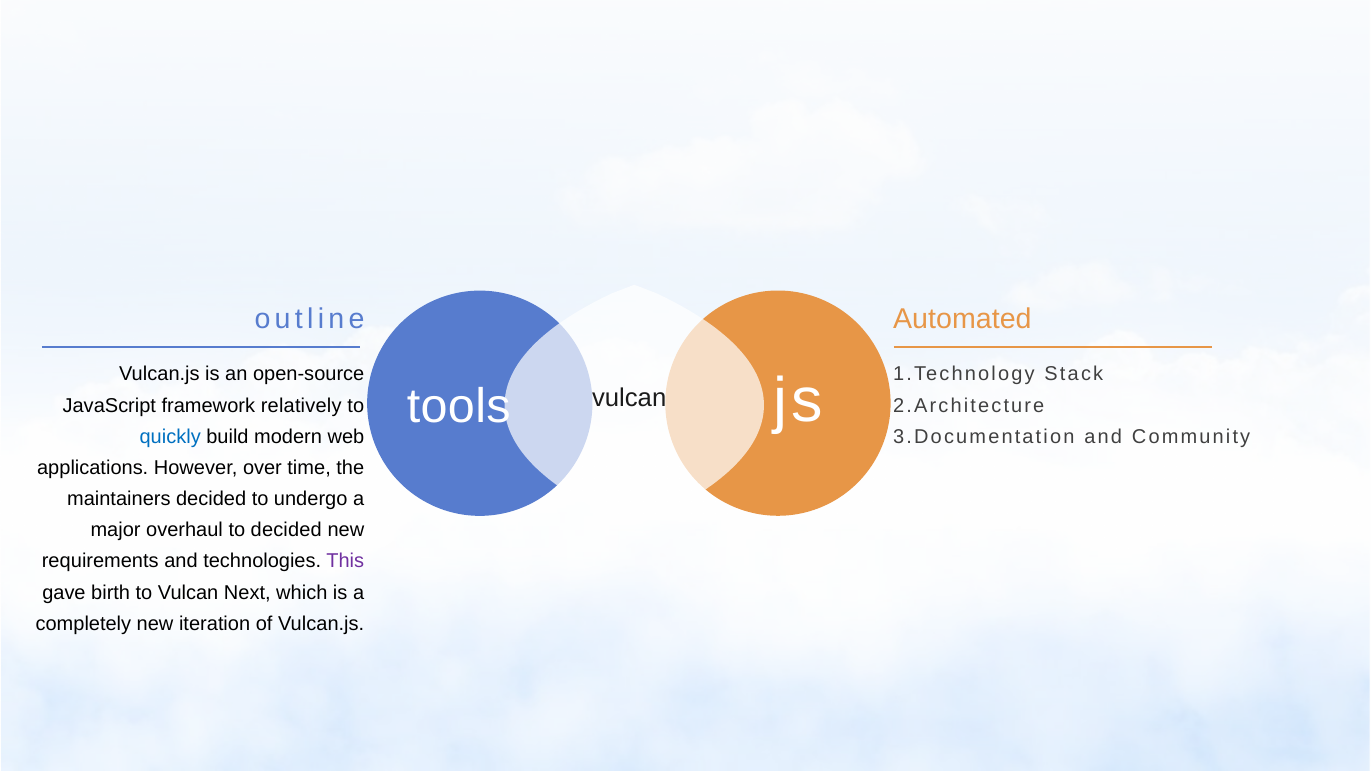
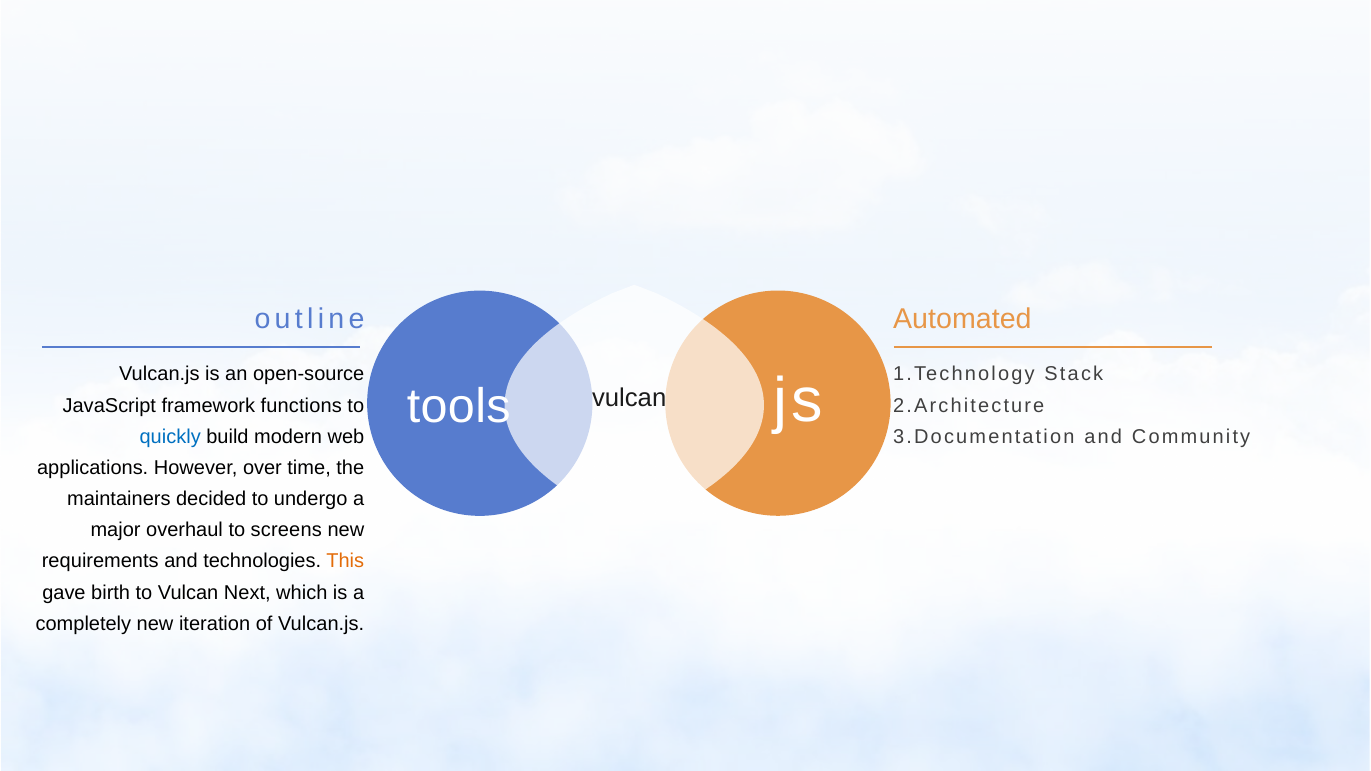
relatively: relatively -> functions
to decided: decided -> screens
This colour: purple -> orange
